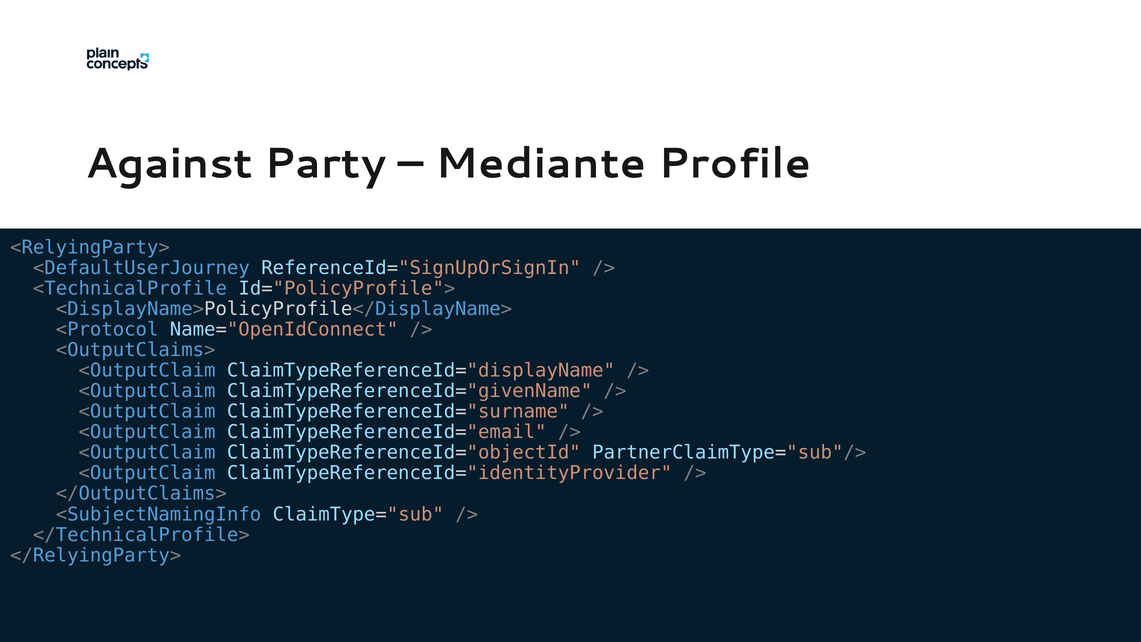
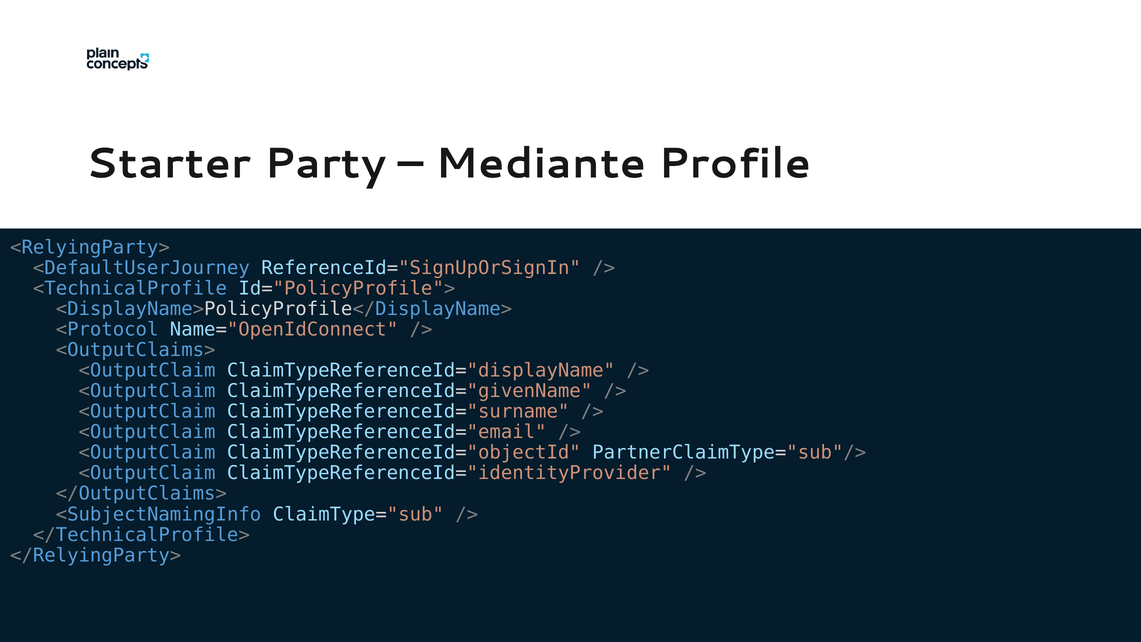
Against: Against -> Starter
